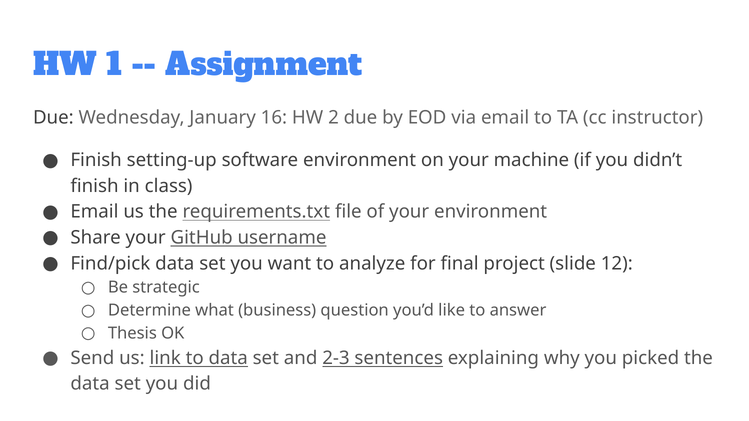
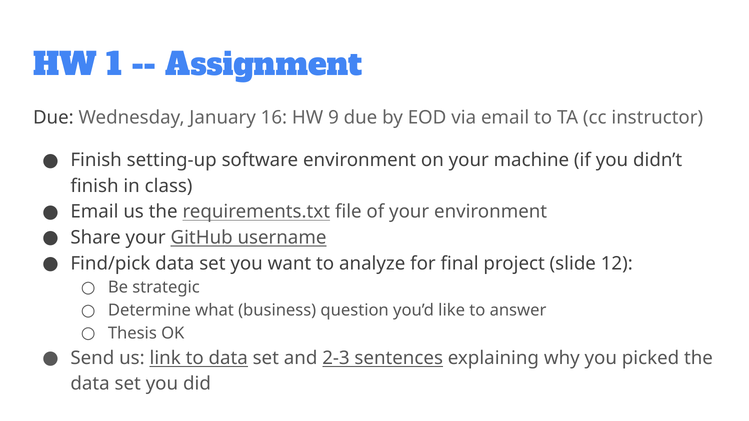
2: 2 -> 9
